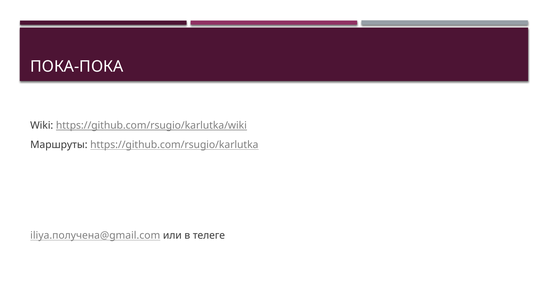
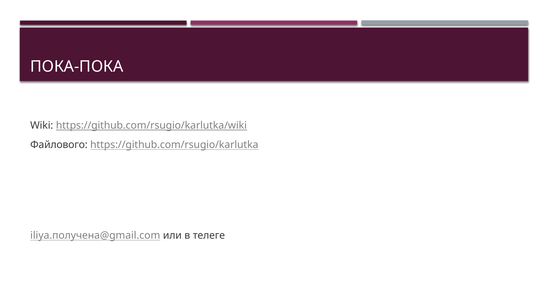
Маршруты: Маршруты -> Файлового
